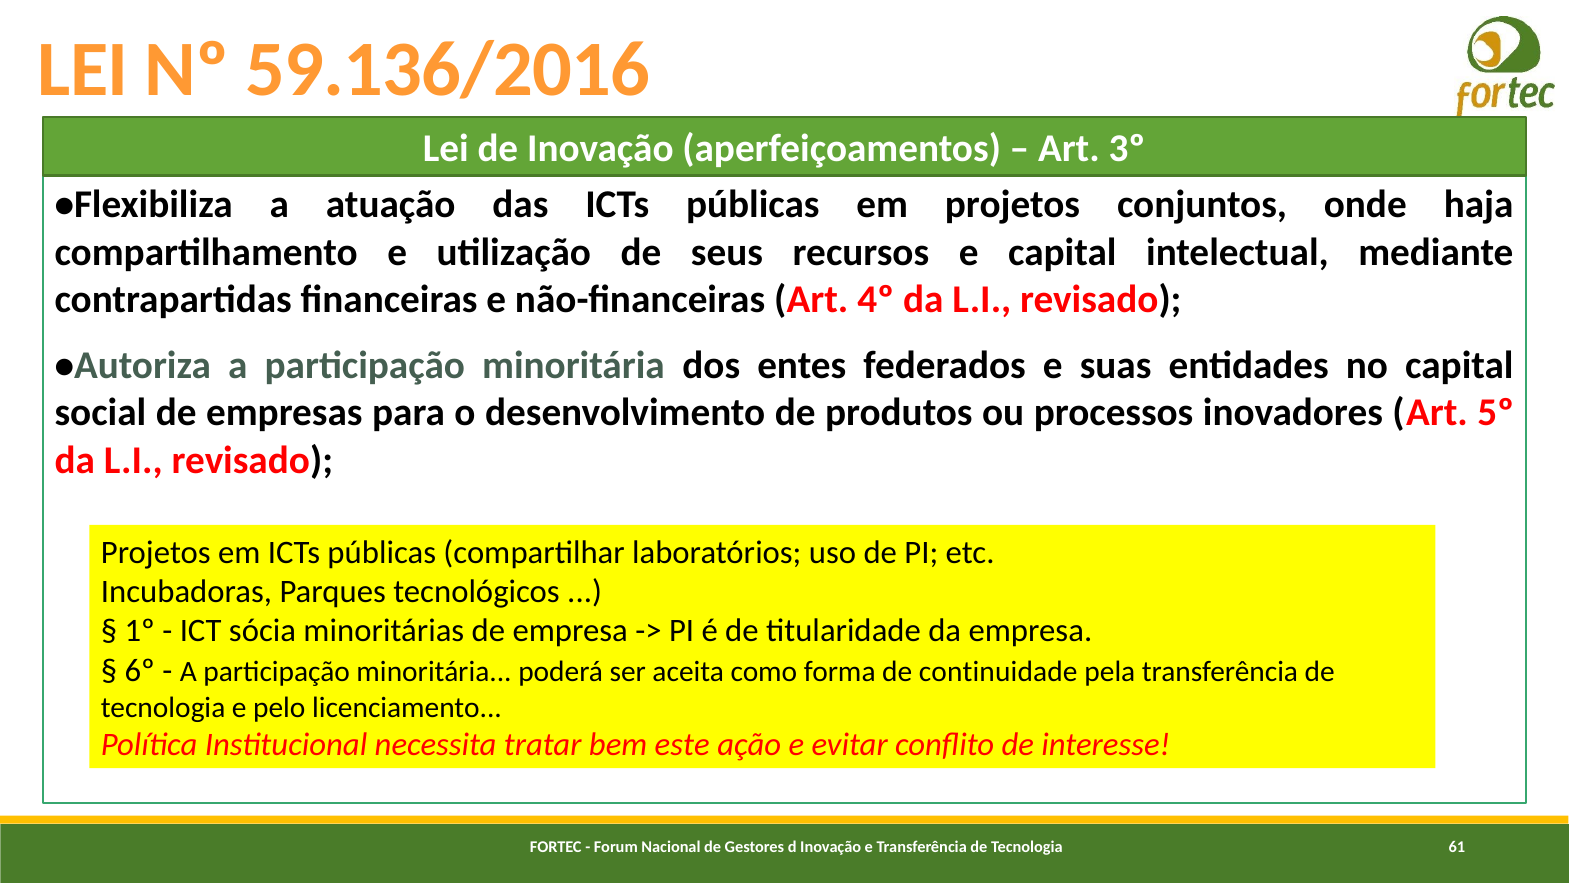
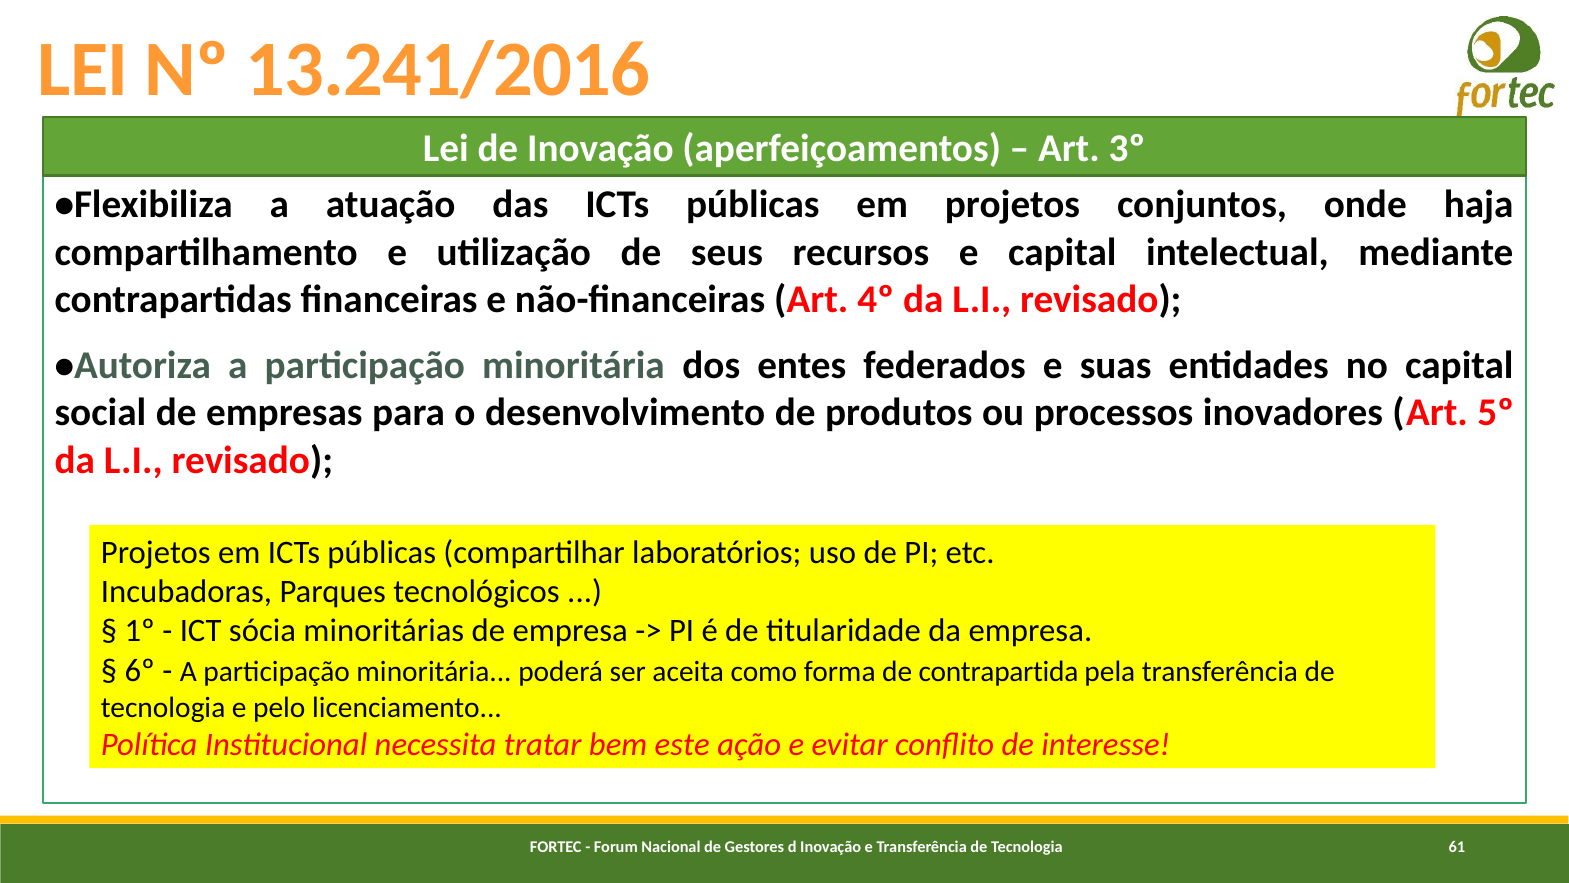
59.136/2016: 59.136/2016 -> 13.241/2016
continuidade: continuidade -> contrapartida
